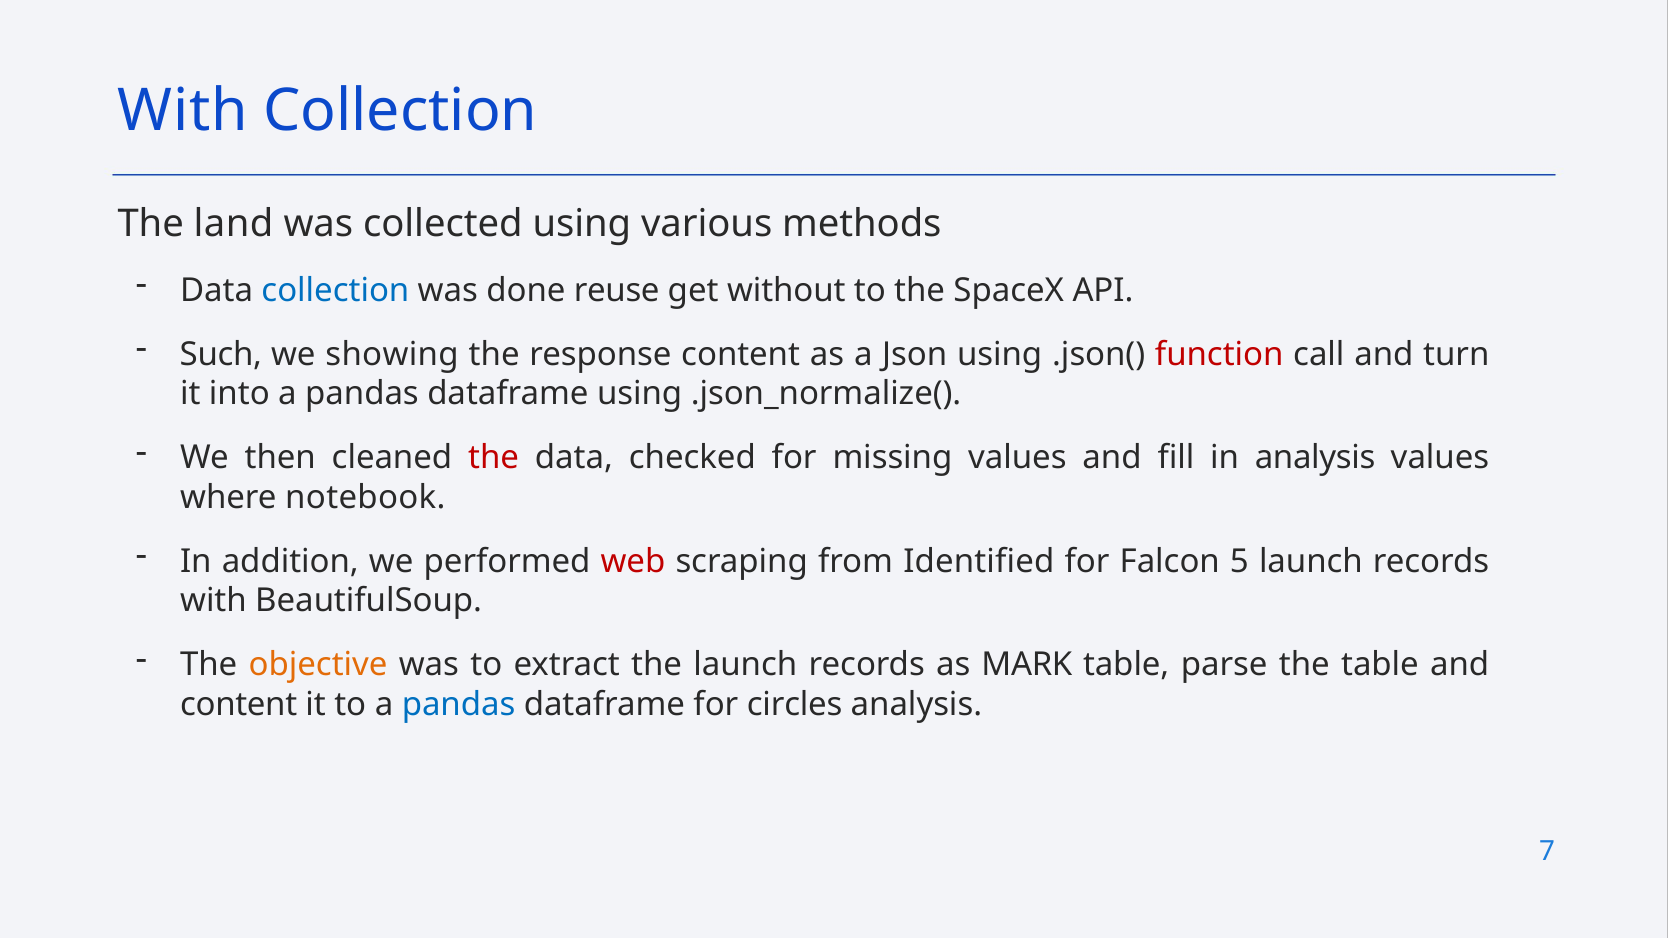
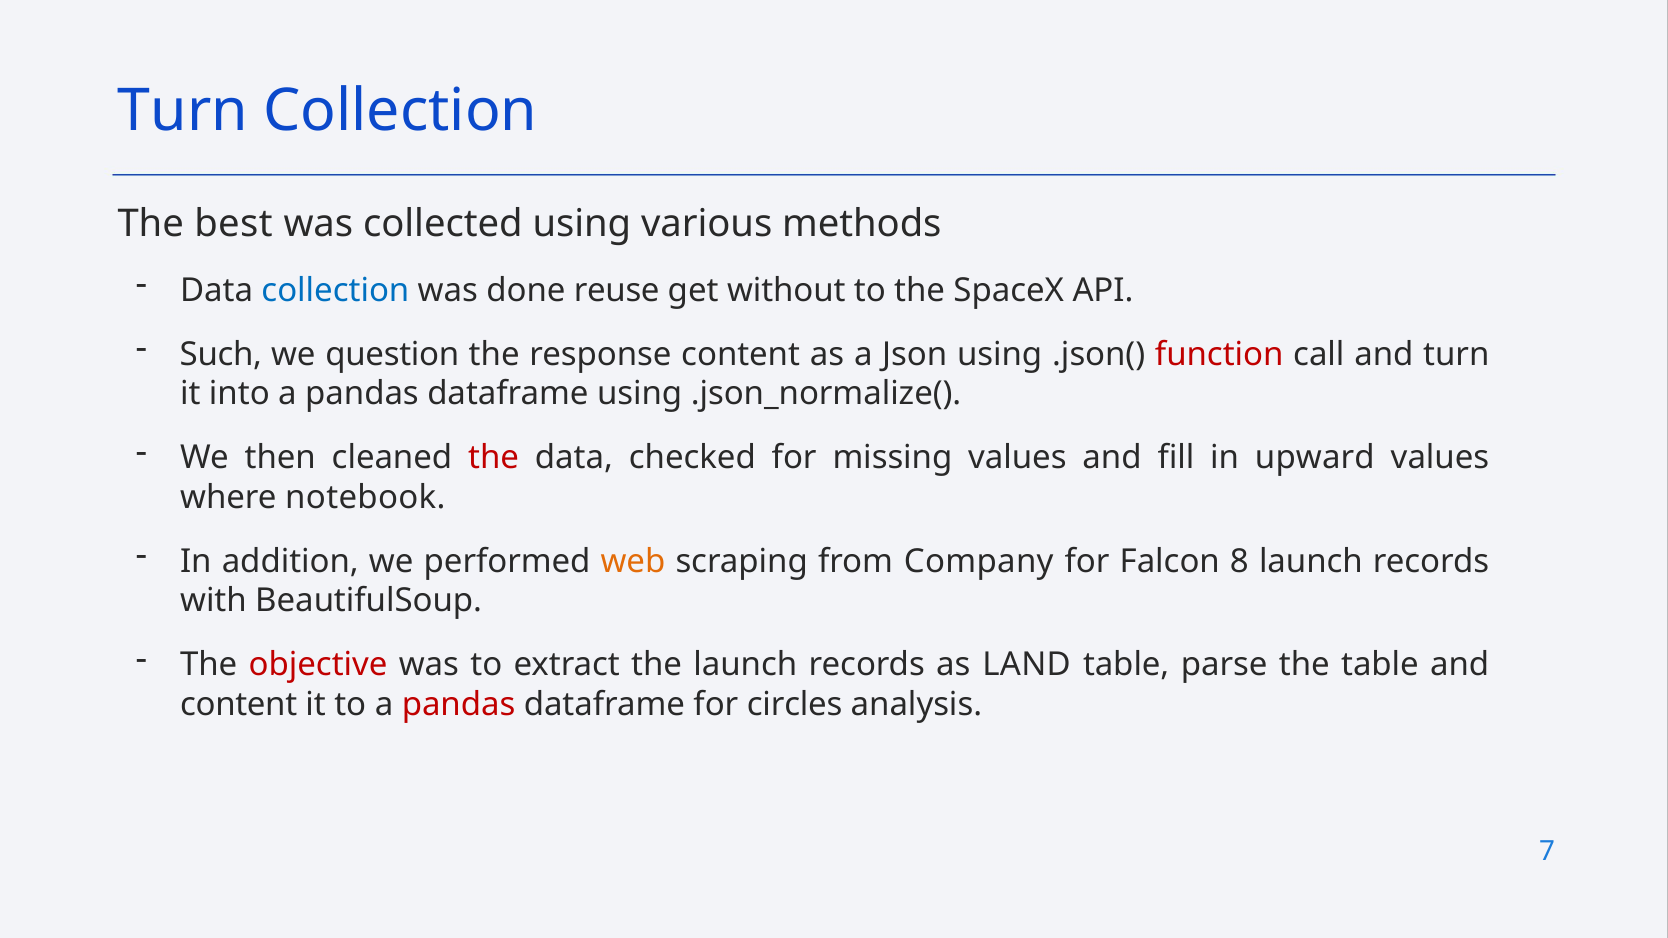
With at (183, 111): With -> Turn
land: land -> best
showing: showing -> question
in analysis: analysis -> upward
web colour: red -> orange
Identified: Identified -> Company
5: 5 -> 8
objective colour: orange -> red
MARK: MARK -> LAND
pandas at (459, 705) colour: blue -> red
